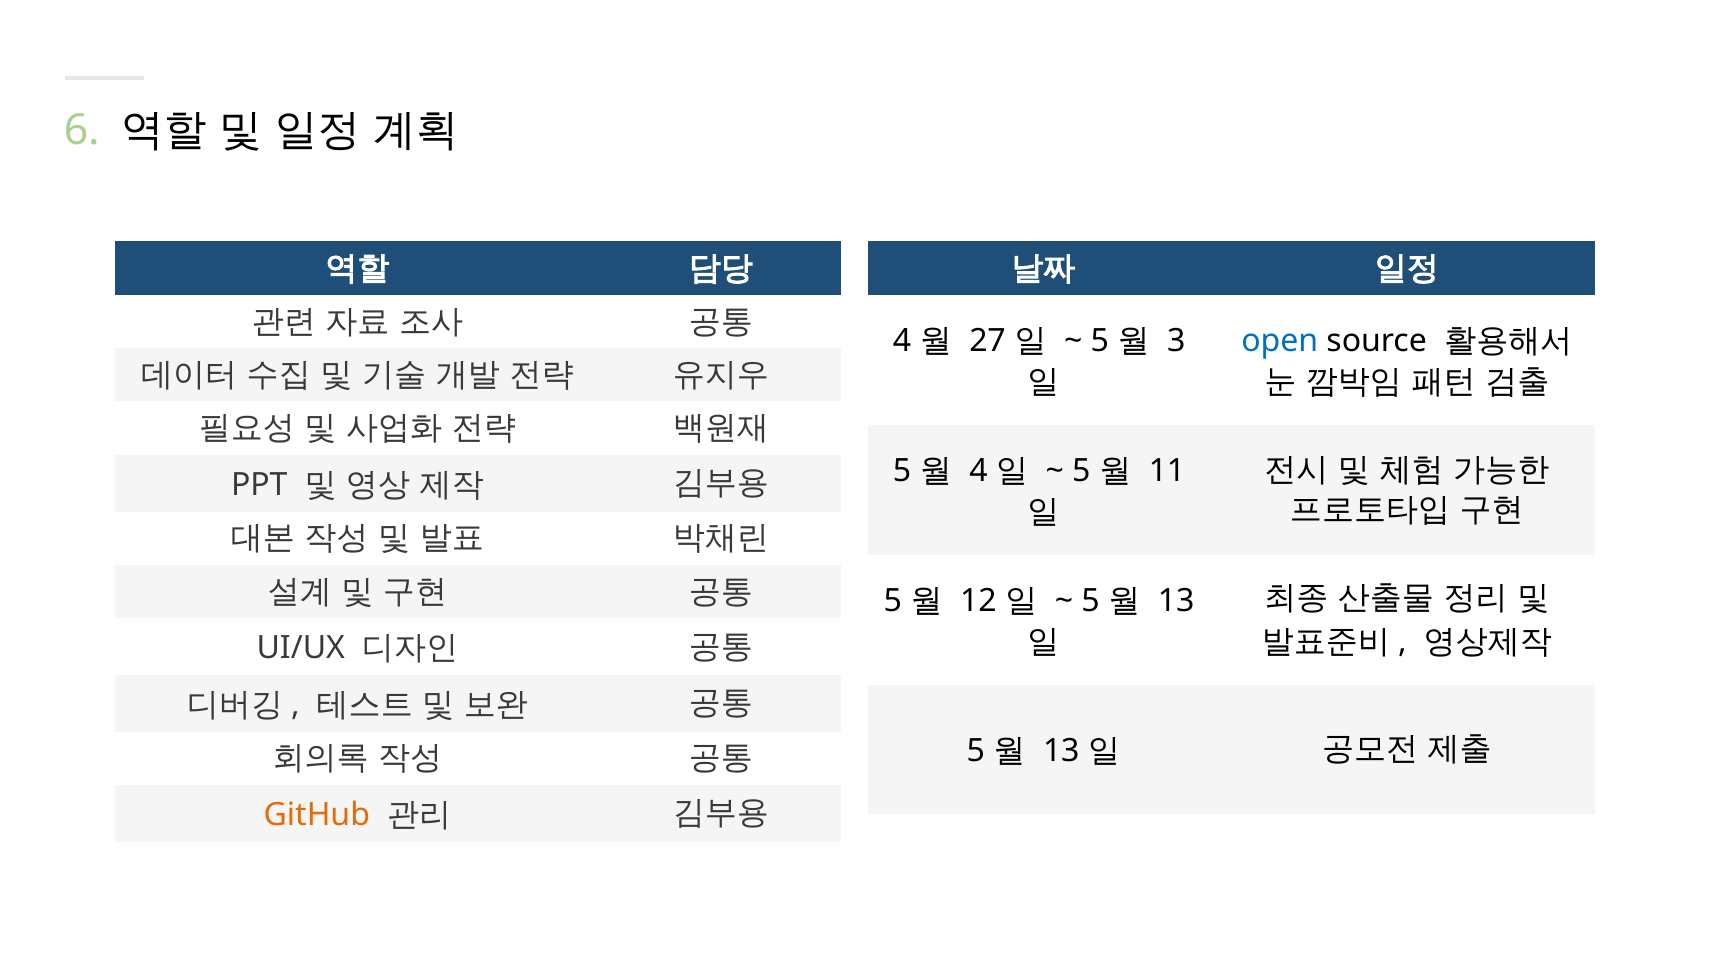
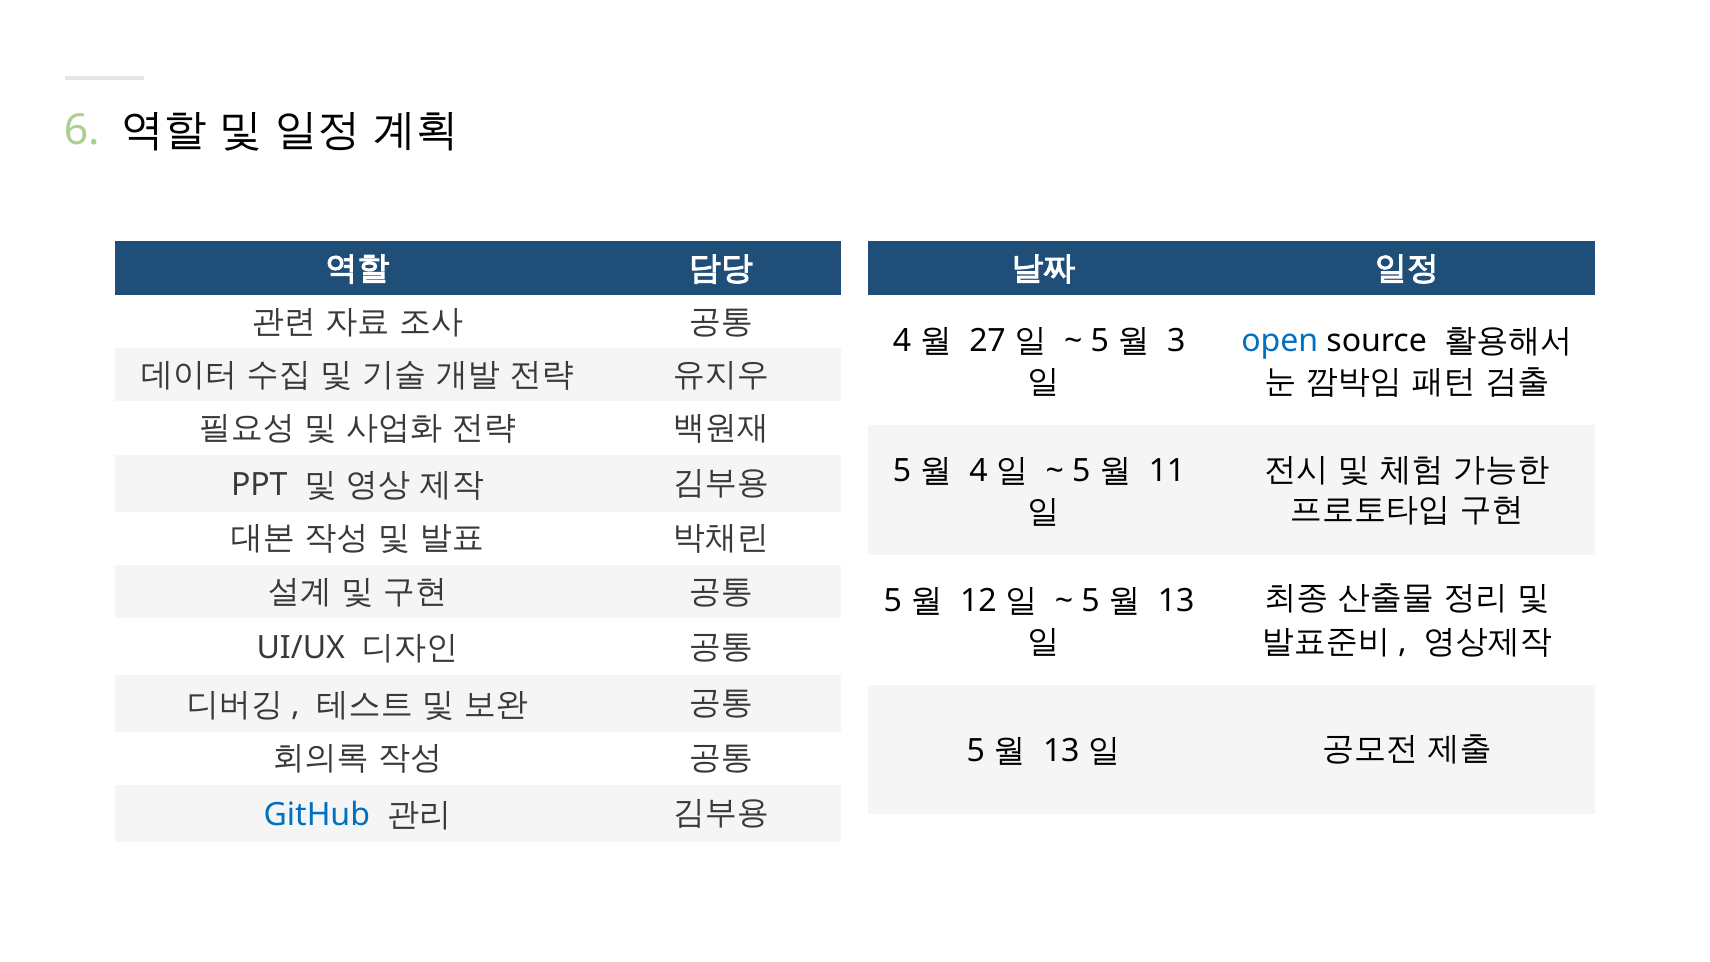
GitHub colour: orange -> blue
